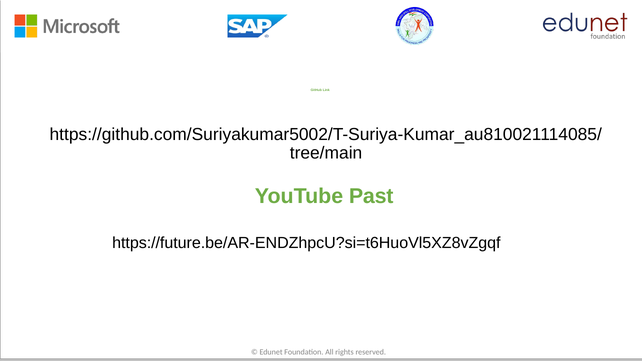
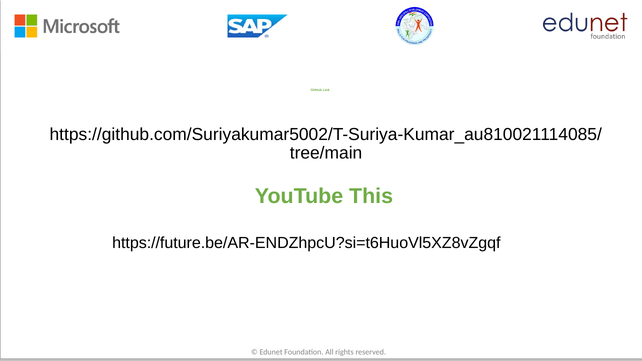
Past: Past -> This
